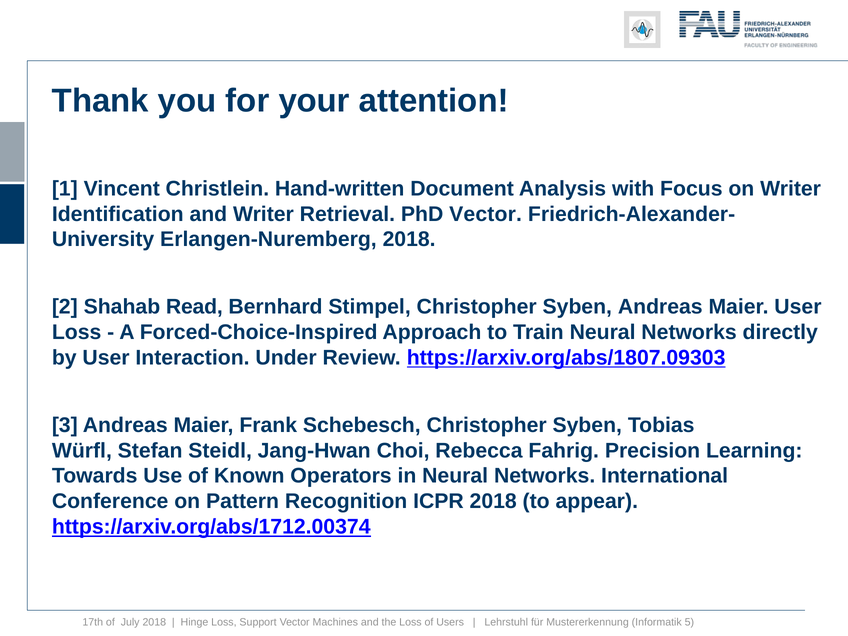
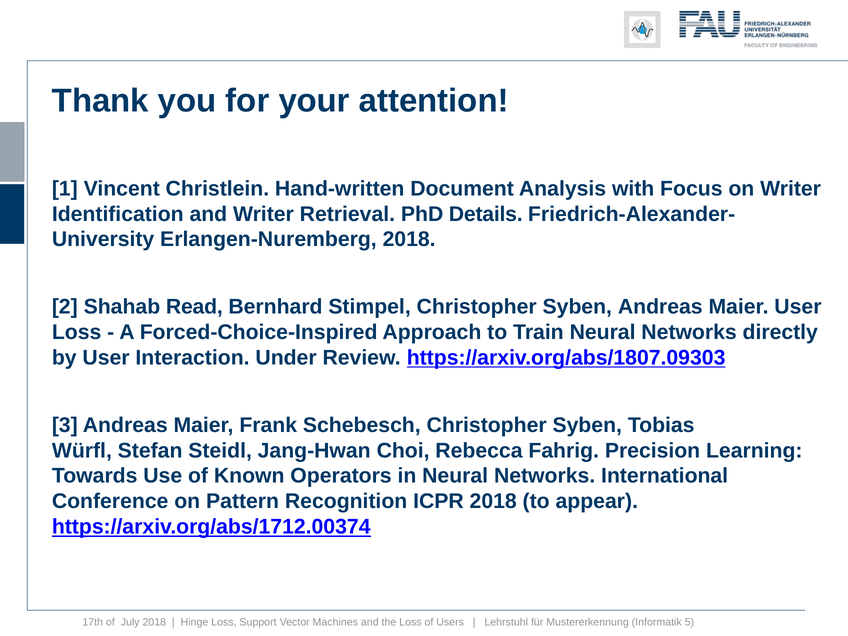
PhD Vector: Vector -> Details
